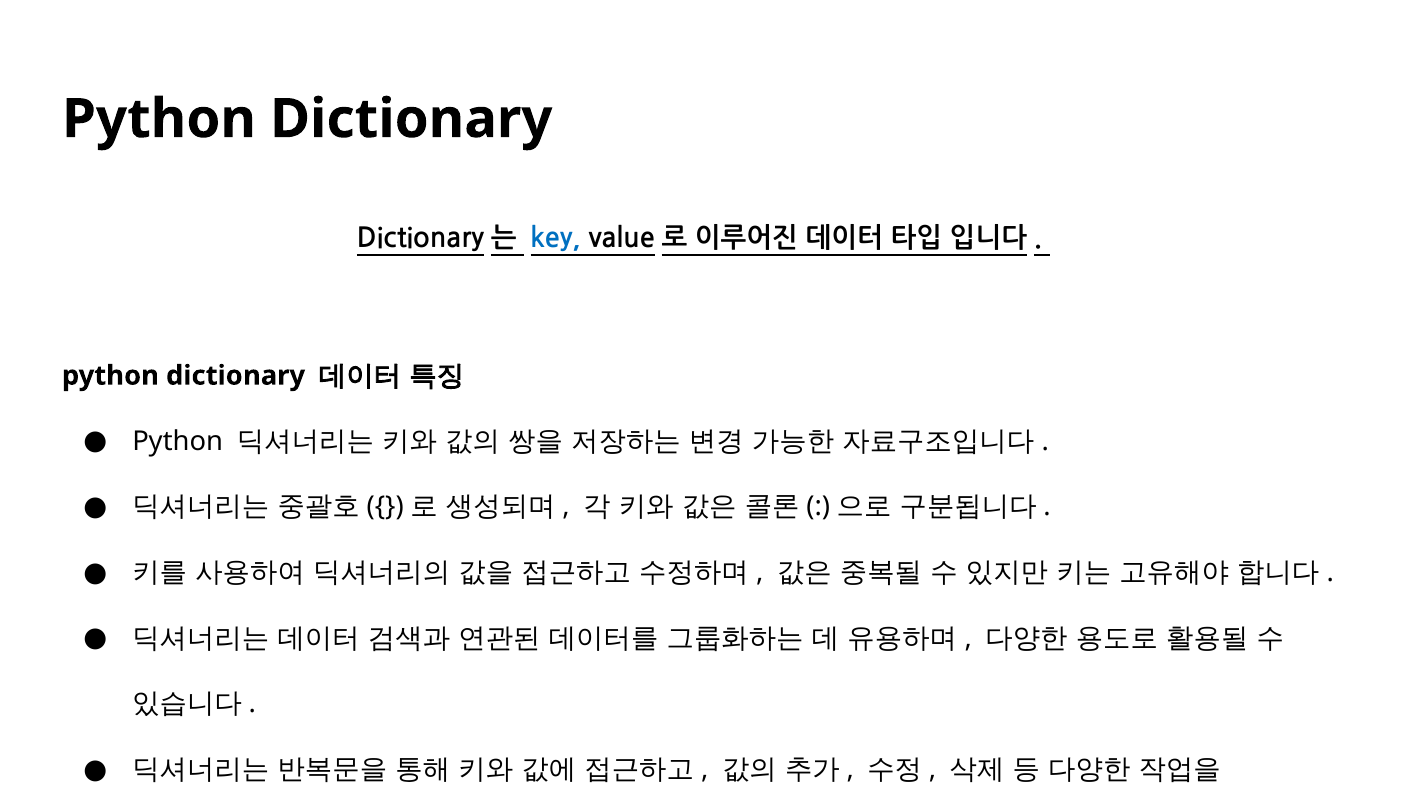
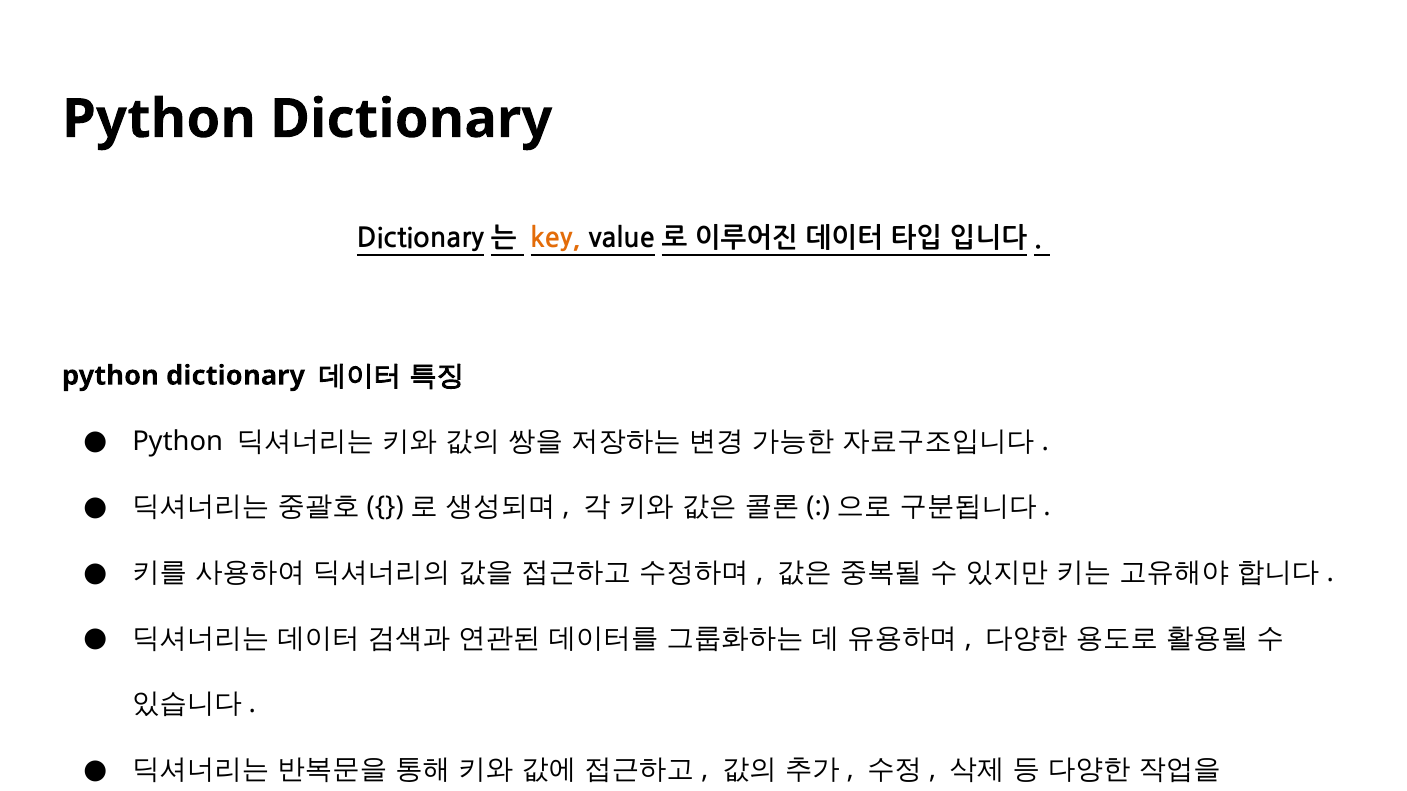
key colour: blue -> orange
